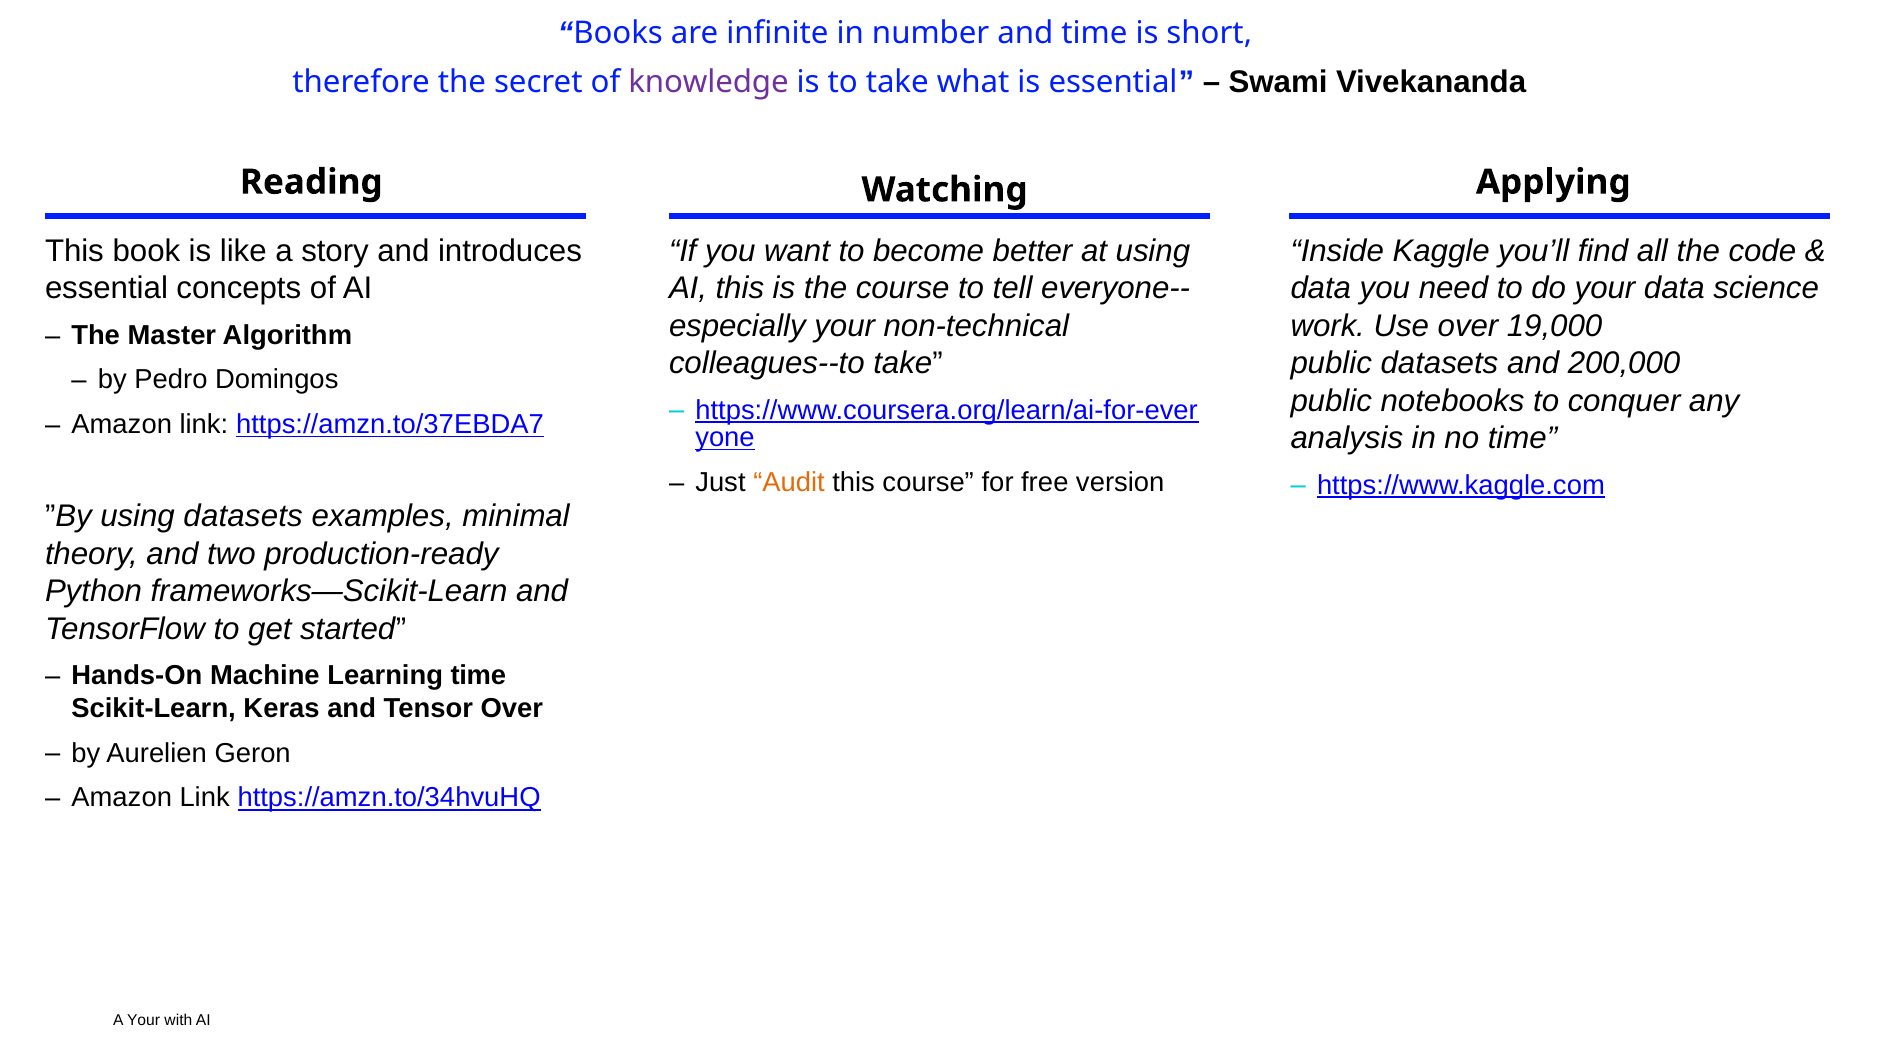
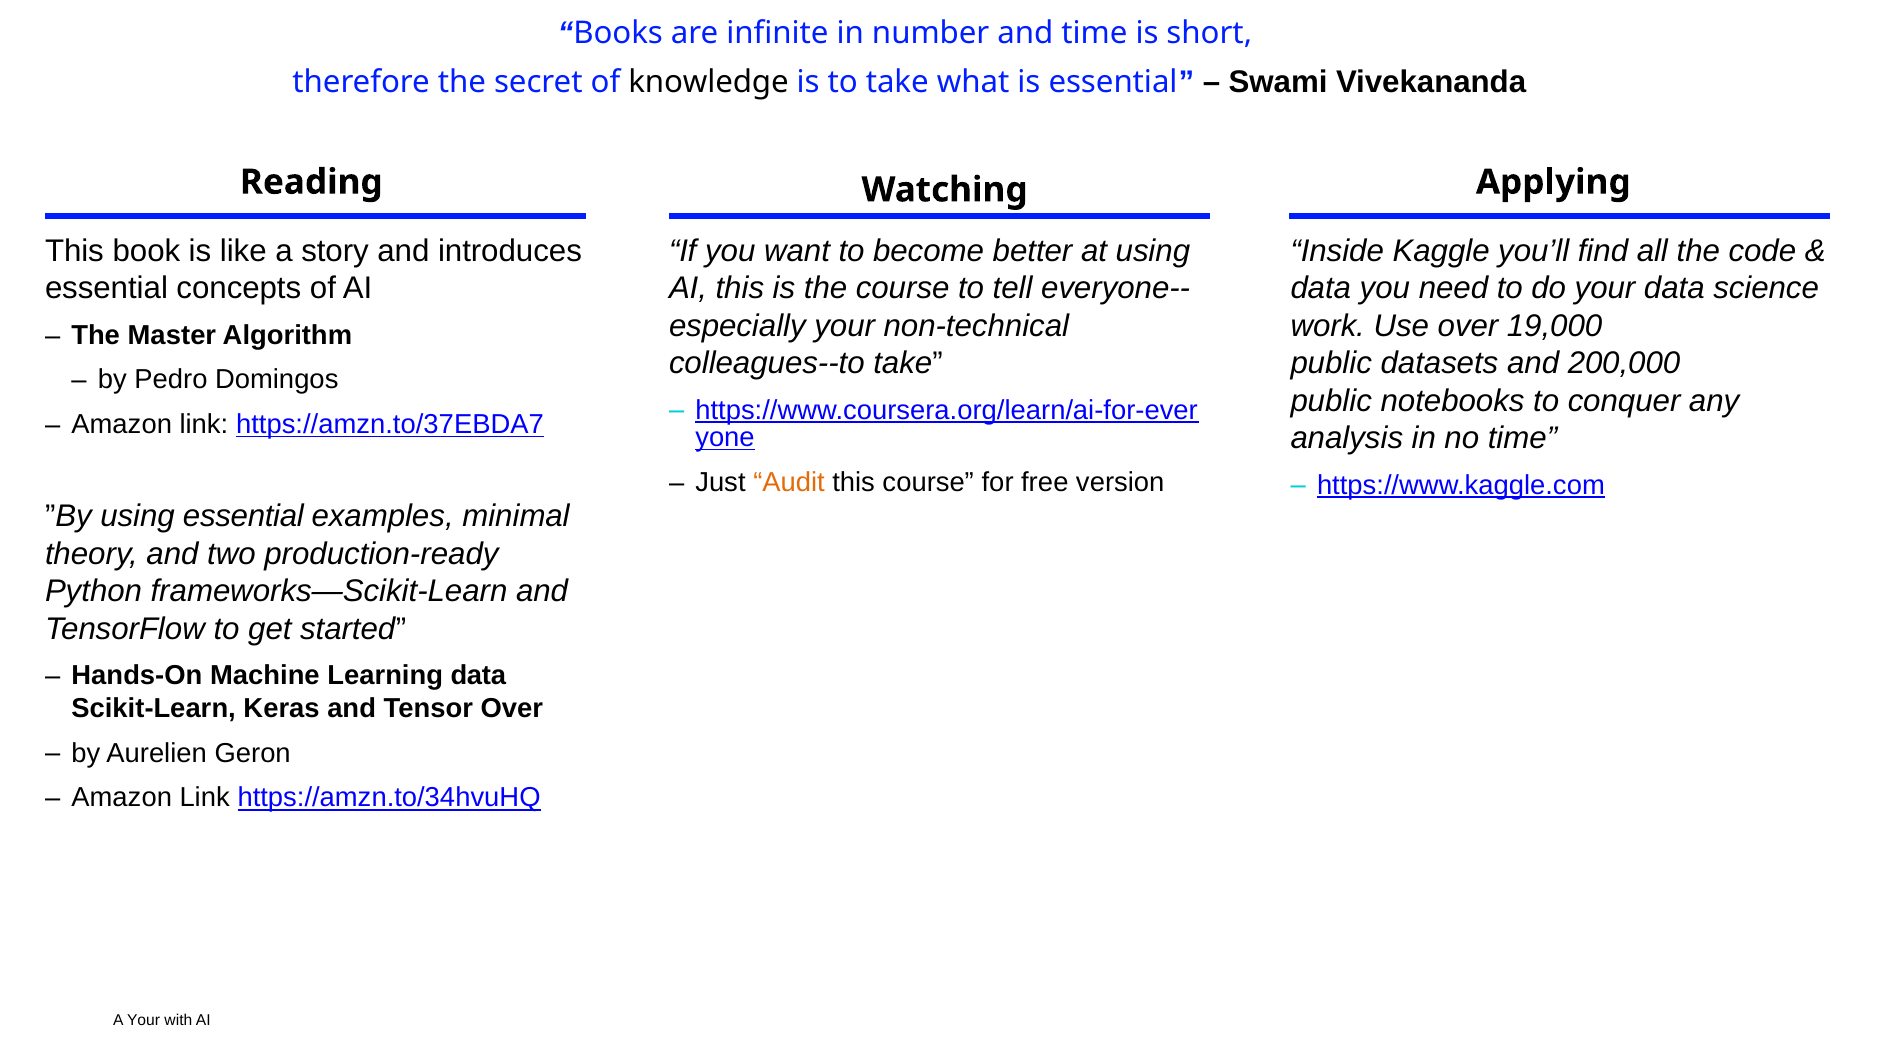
knowledge colour: purple -> black
using datasets: datasets -> essential
Learning time: time -> data
